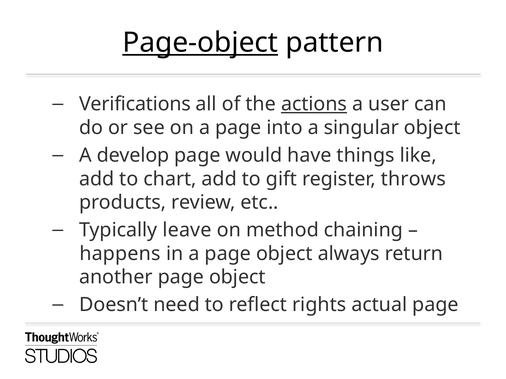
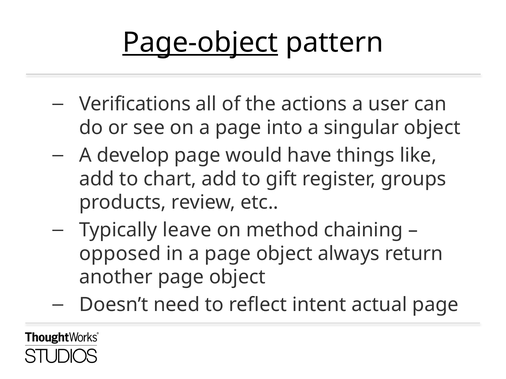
actions underline: present -> none
throws: throws -> groups
happens: happens -> opposed
rights: rights -> intent
